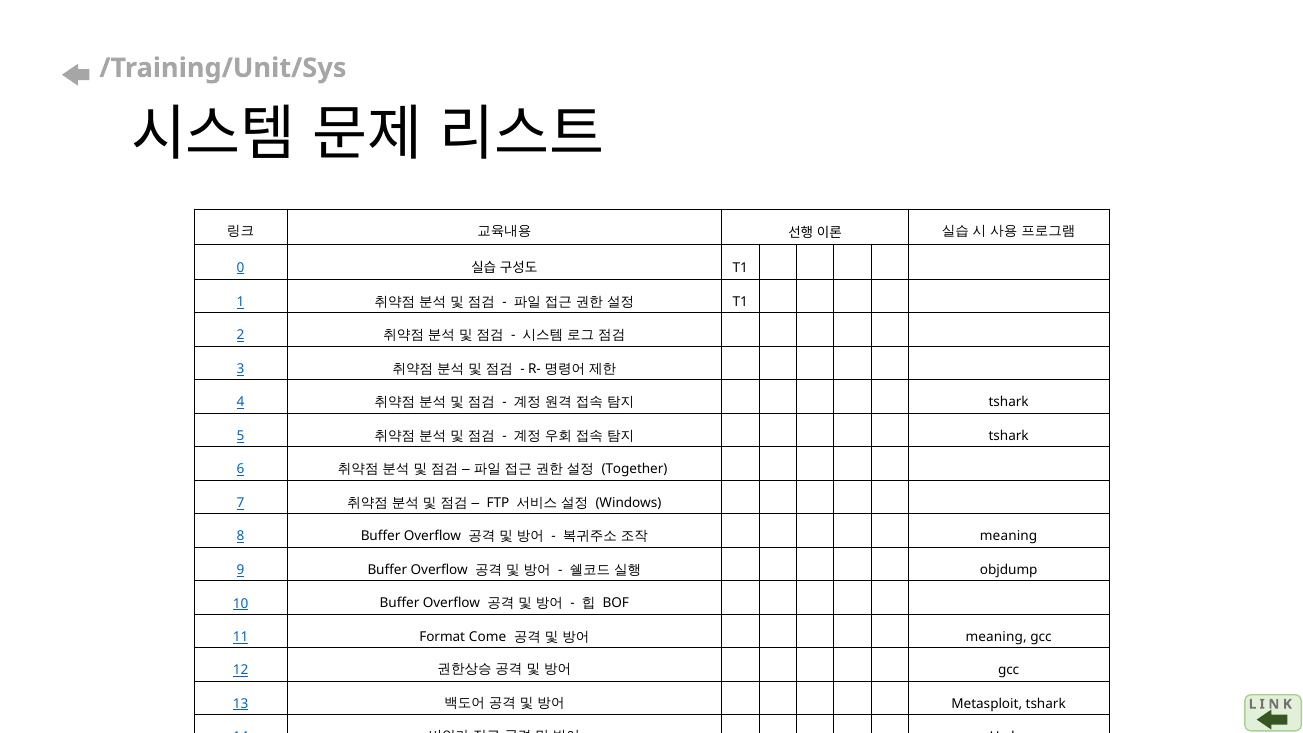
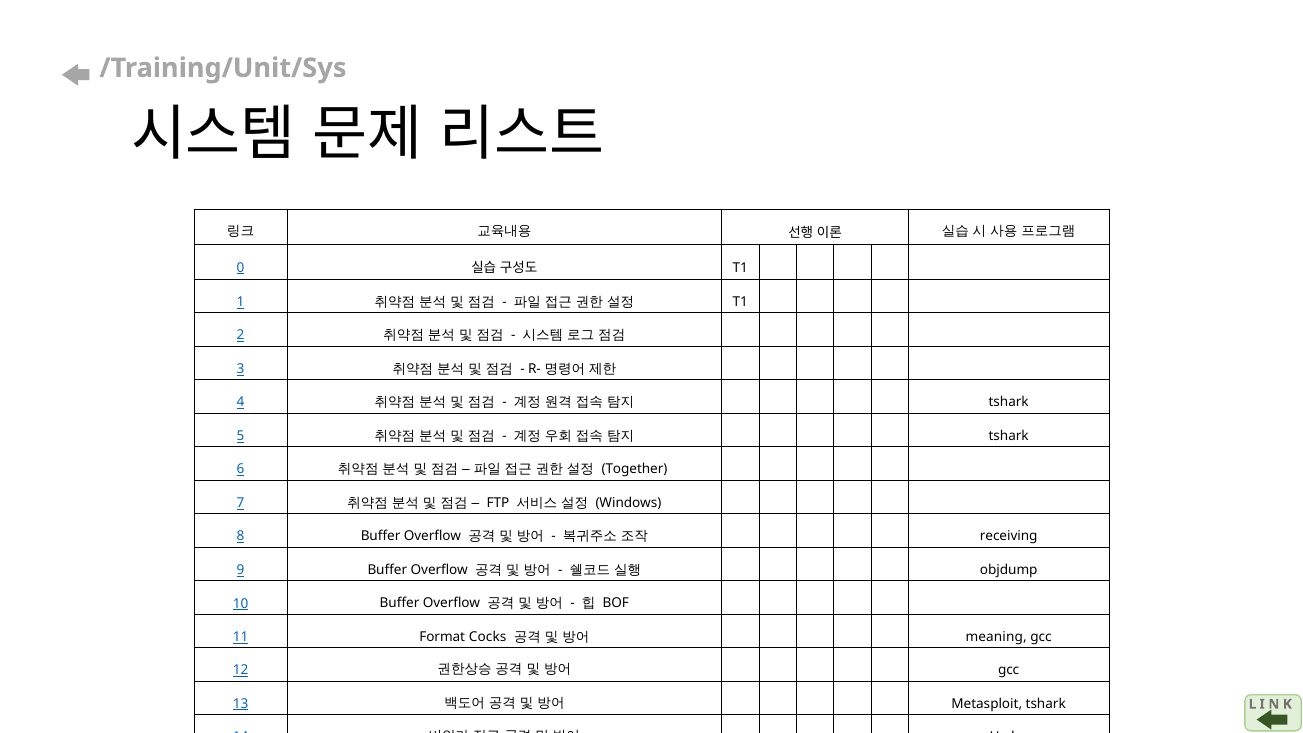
meaning at (1009, 536): meaning -> receiving
Come: Come -> Cocks
